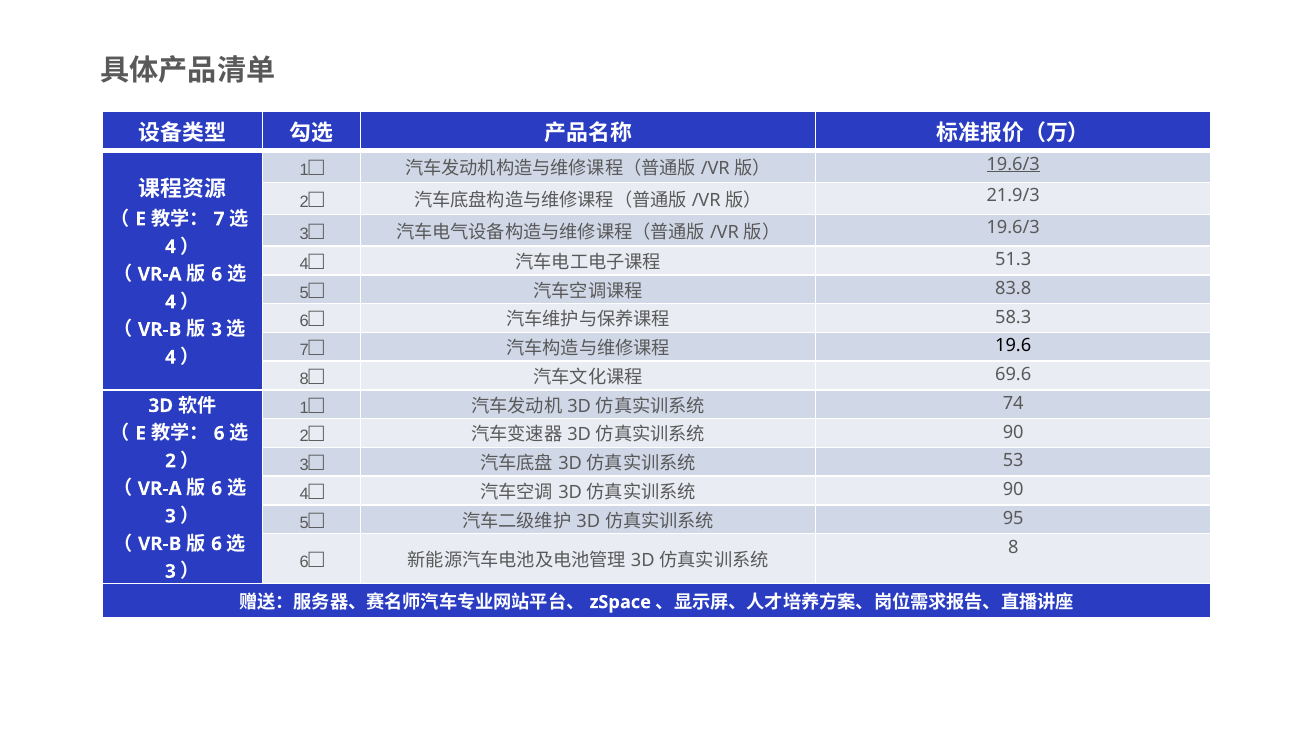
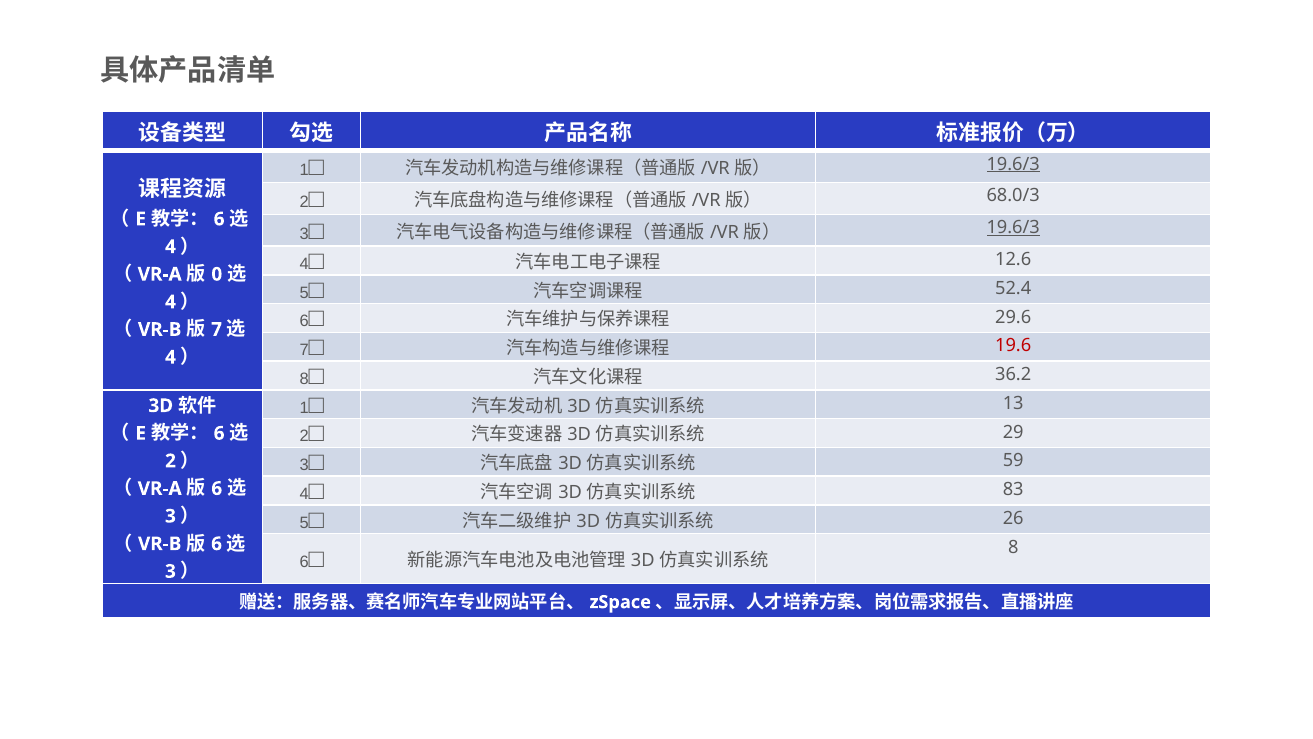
21.9/3: 21.9/3 -> 68.0/3
7 at (219, 219): 7 -> 6
19.6/3 at (1013, 228) underline: none -> present
51.3: 51.3 -> 12.6
6 at (217, 274): 6 -> 0
83.8: 83.8 -> 52.4
58.3: 58.3 -> 29.6
3 at (217, 329): 3 -> 7
19.6 colour: black -> red
69.6: 69.6 -> 36.2
74: 74 -> 13
90 at (1013, 432): 90 -> 29
53: 53 -> 59
90 at (1013, 489): 90 -> 83
95: 95 -> 26
